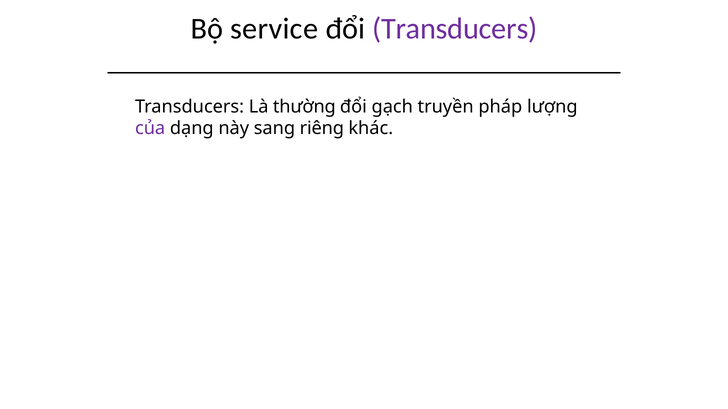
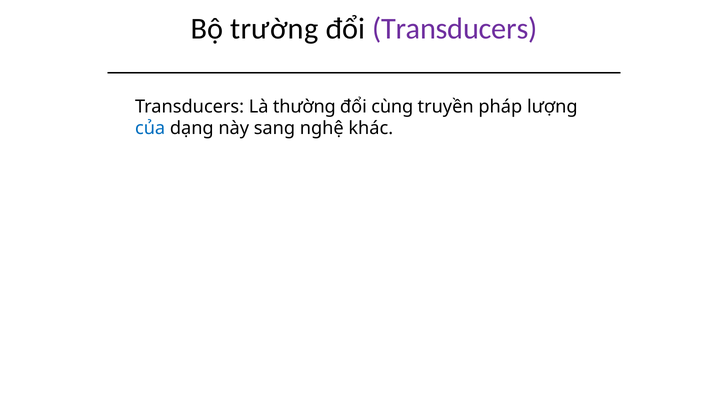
service: service -> trường
gạch: gạch -> cùng
của colour: purple -> blue
riêng: riêng -> nghệ
